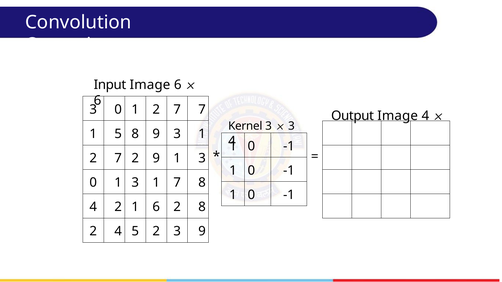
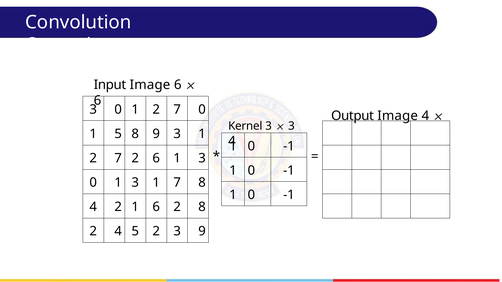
7 7: 7 -> 0
2 9: 9 -> 6
